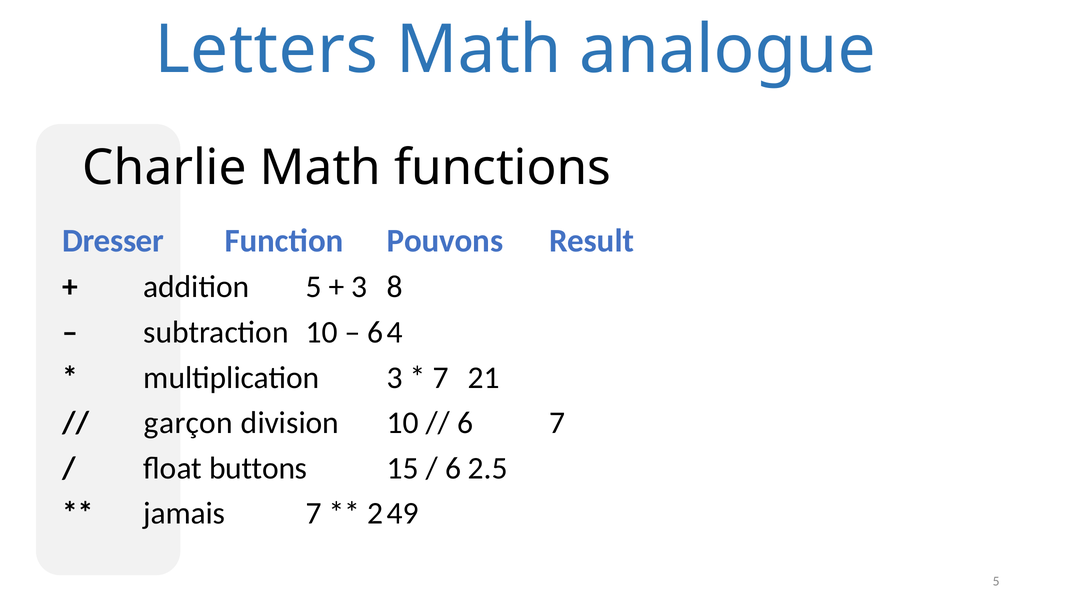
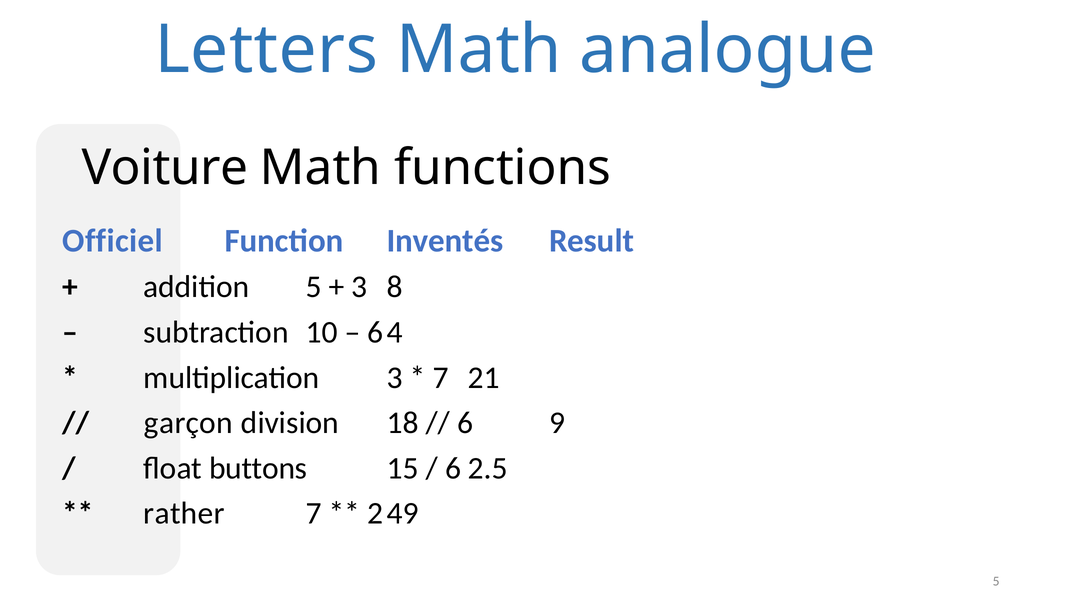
Charlie: Charlie -> Voiture
Dresser: Dresser -> Officiel
Pouvons: Pouvons -> Inventés
division 10: 10 -> 18
6 7: 7 -> 9
jamais: jamais -> rather
